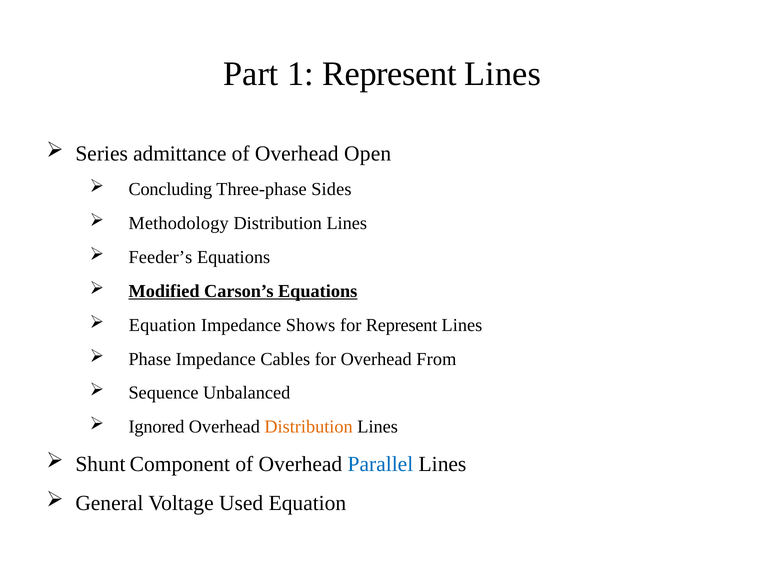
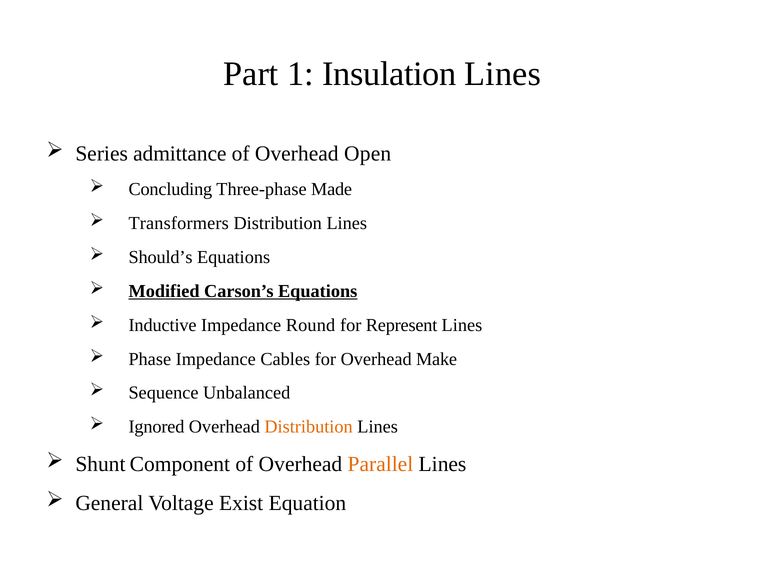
1 Represent: Represent -> Insulation
Sides: Sides -> Made
Methodology: Methodology -> Transformers
Feeder’s: Feeder’s -> Should’s
Equation at (162, 325): Equation -> Inductive
Shows: Shows -> Round
From: From -> Make
Parallel colour: blue -> orange
Used: Used -> Exist
